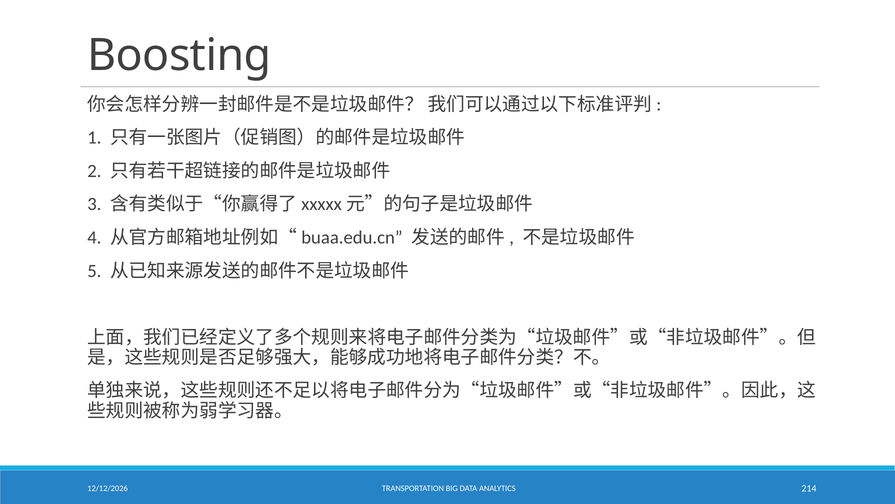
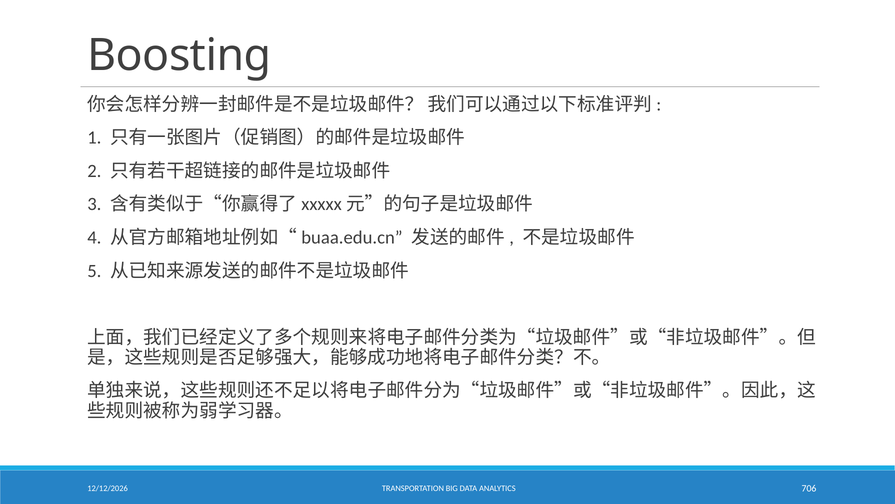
214: 214 -> 706
